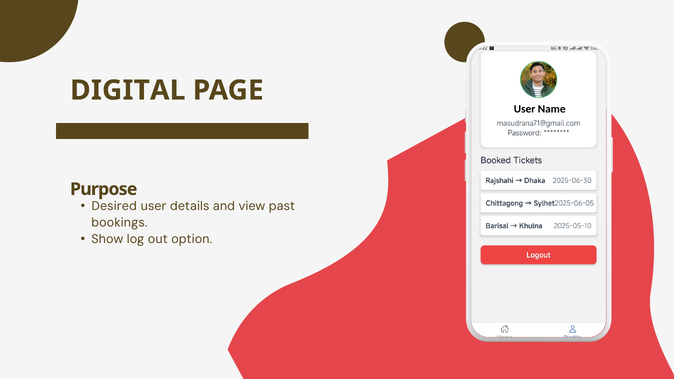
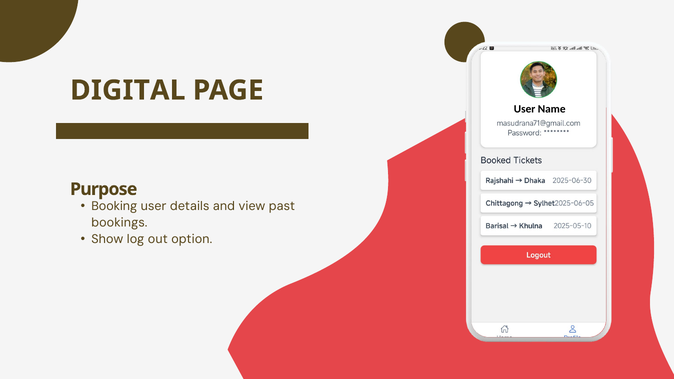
Desired: Desired -> Booking
